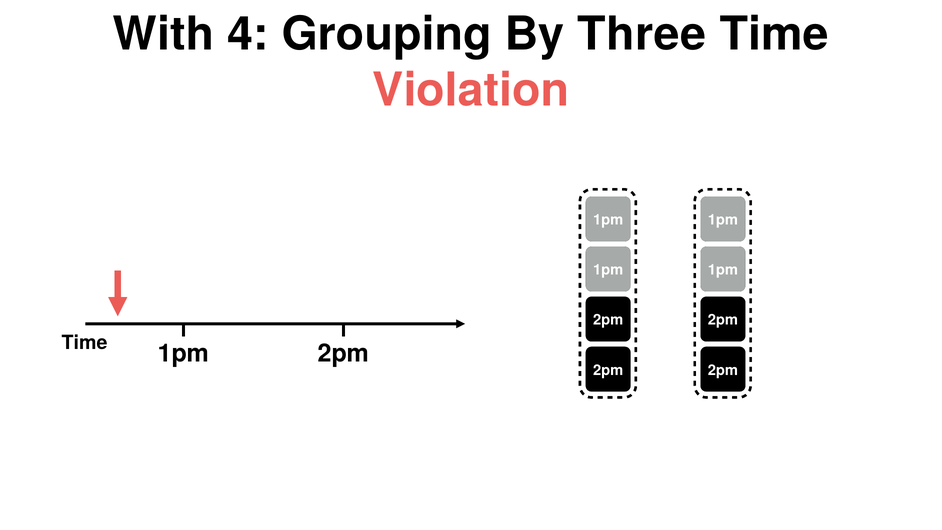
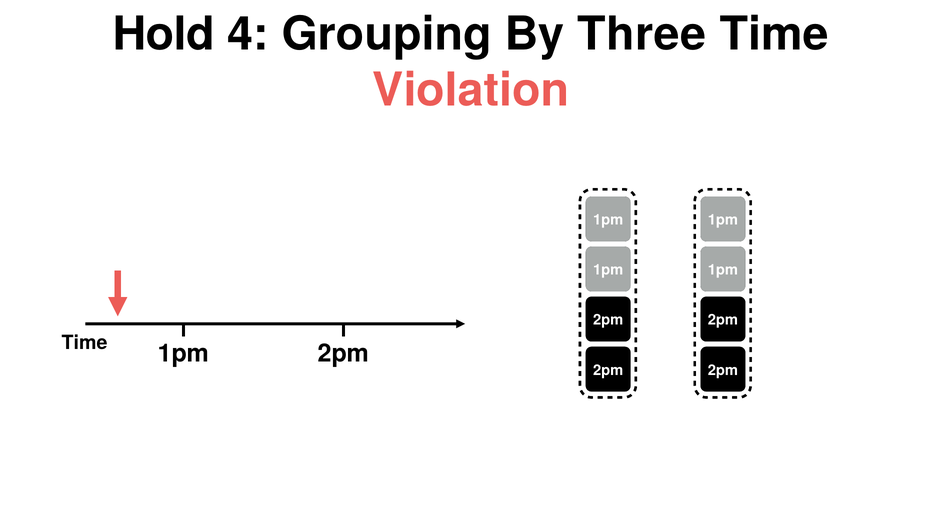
With: With -> Hold
